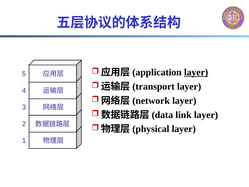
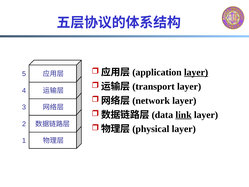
link underline: none -> present
